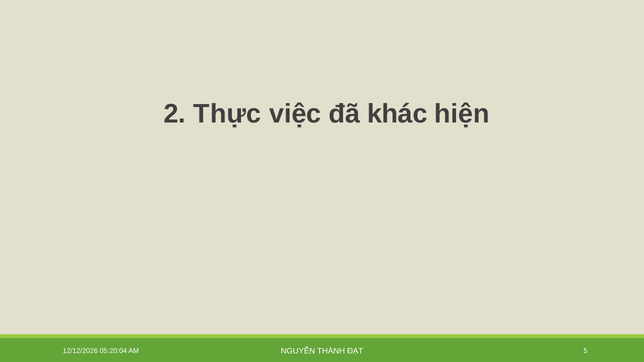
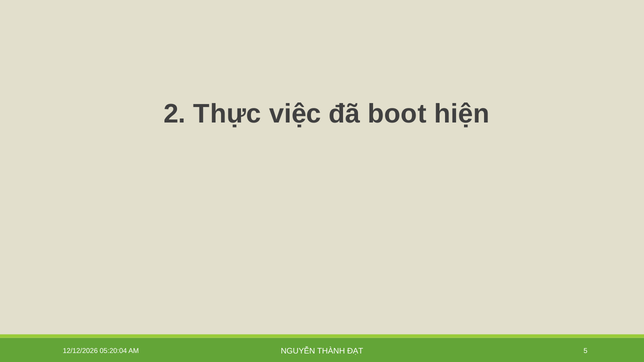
khác: khác -> boot
